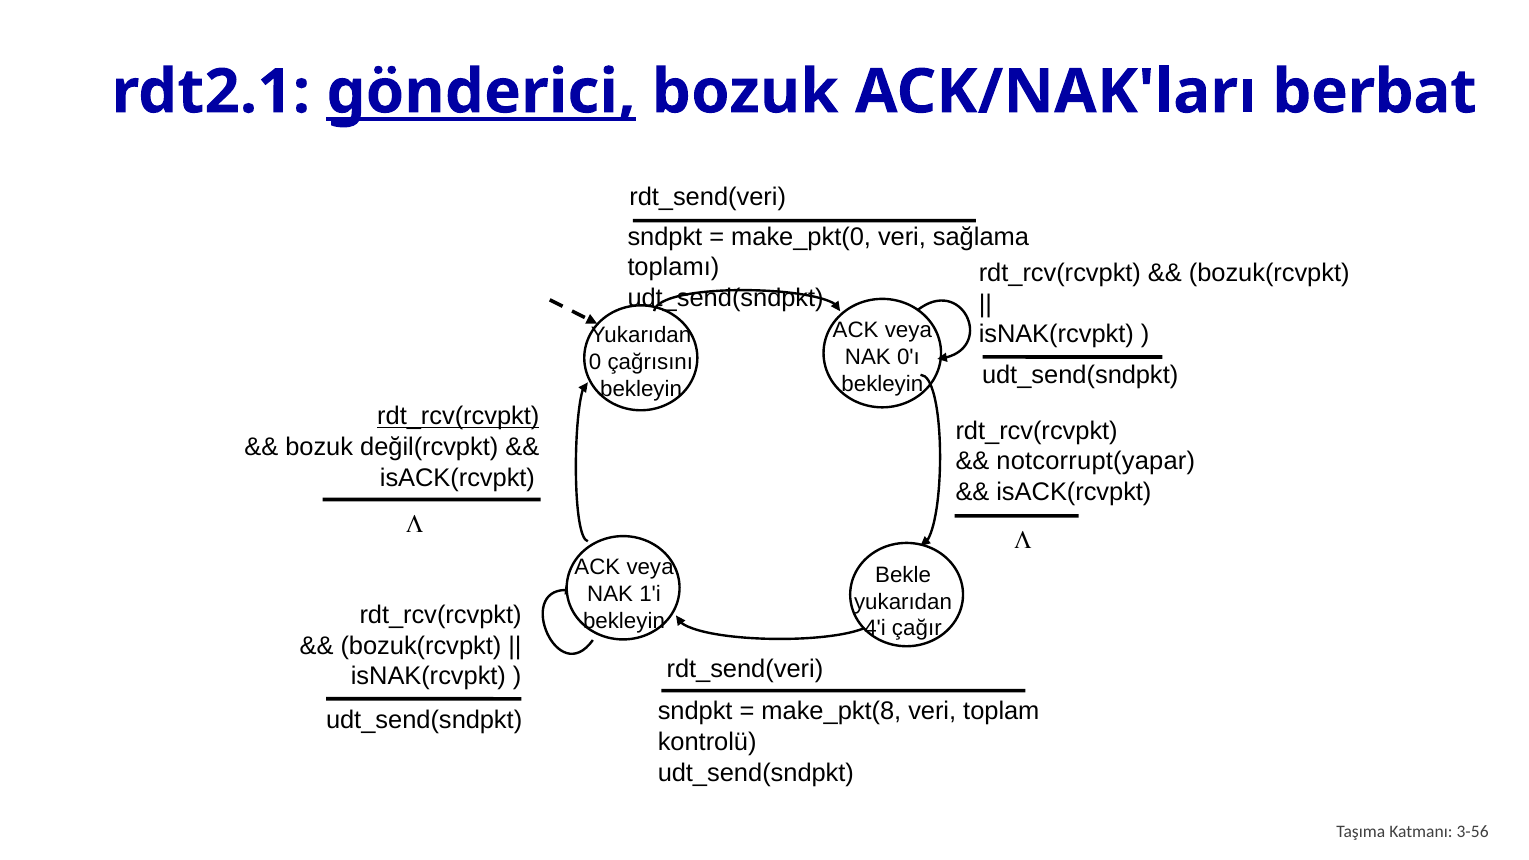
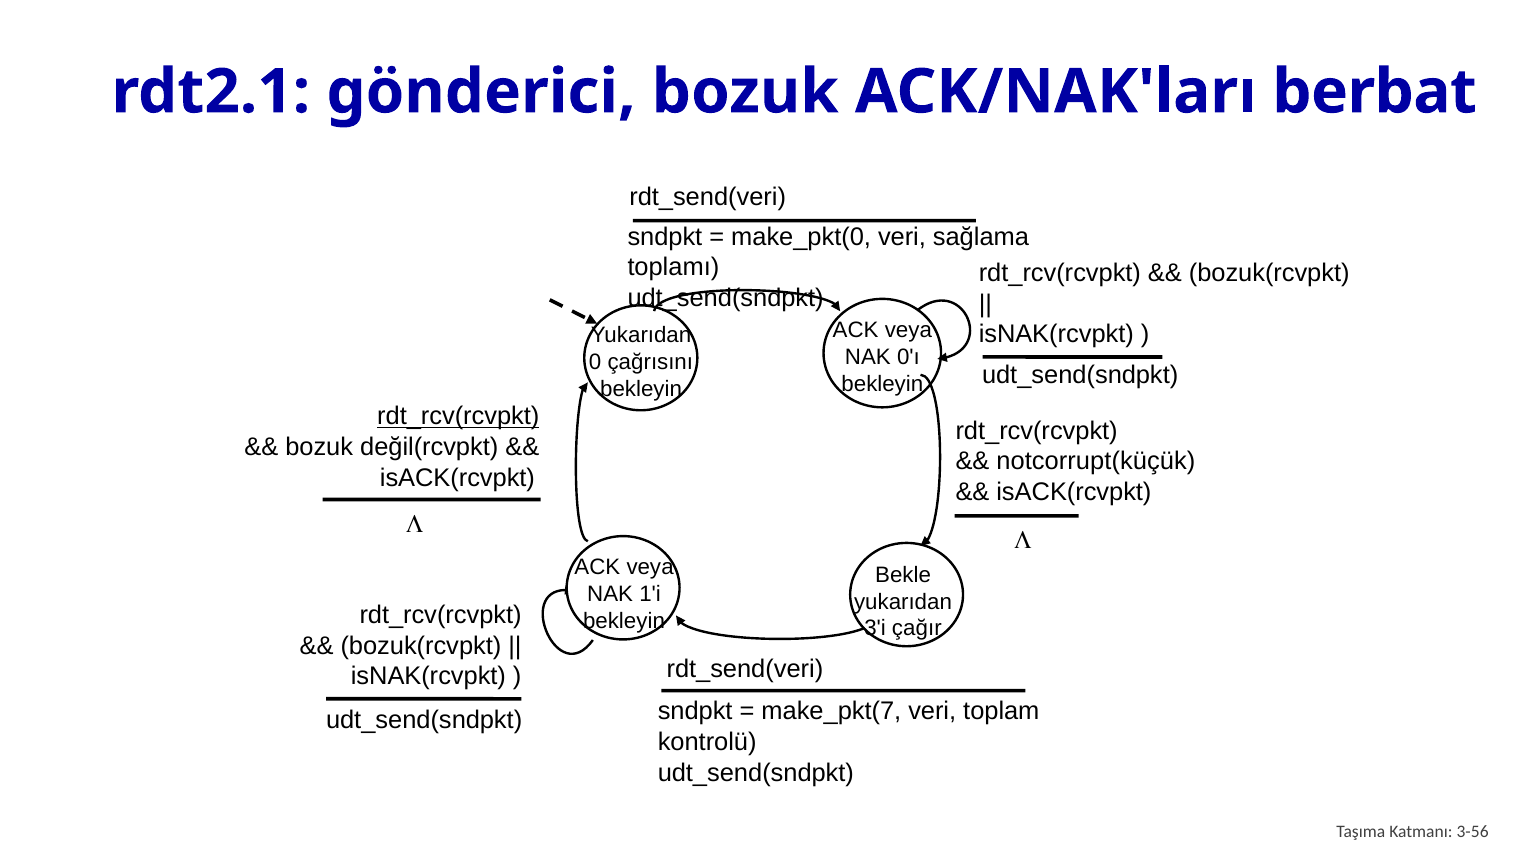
gönderici underline: present -> none
notcorrupt(yapar: notcorrupt(yapar -> notcorrupt(küçük
4'i: 4'i -> 3'i
make_pkt(8: make_pkt(8 -> make_pkt(7
